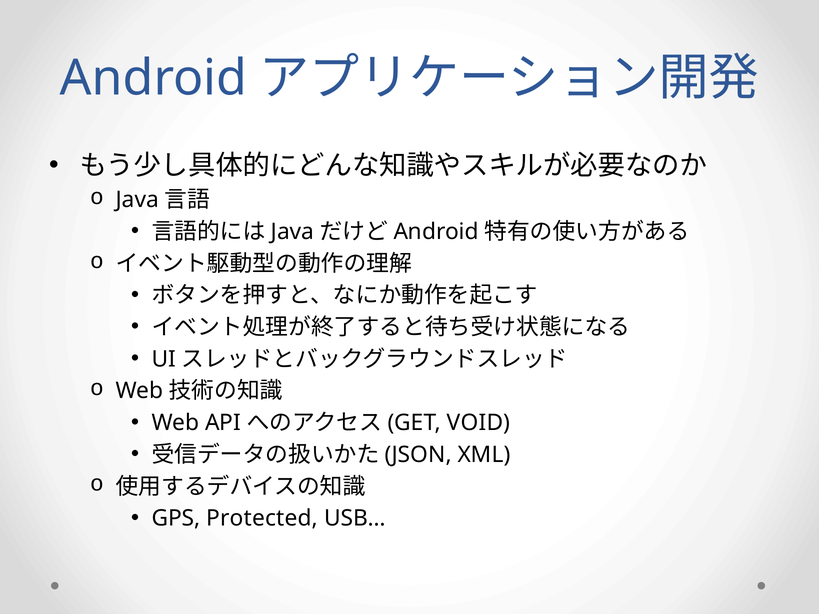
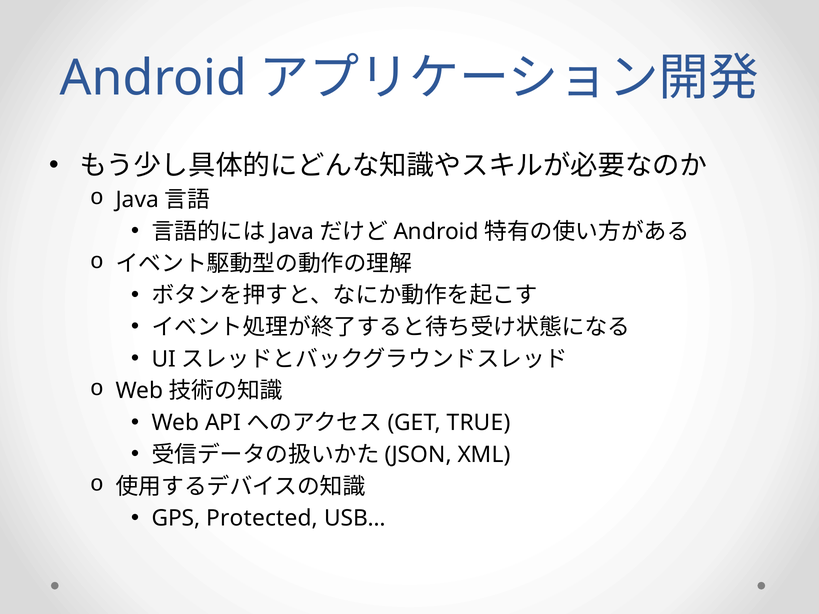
VOID: VOID -> TRUE
